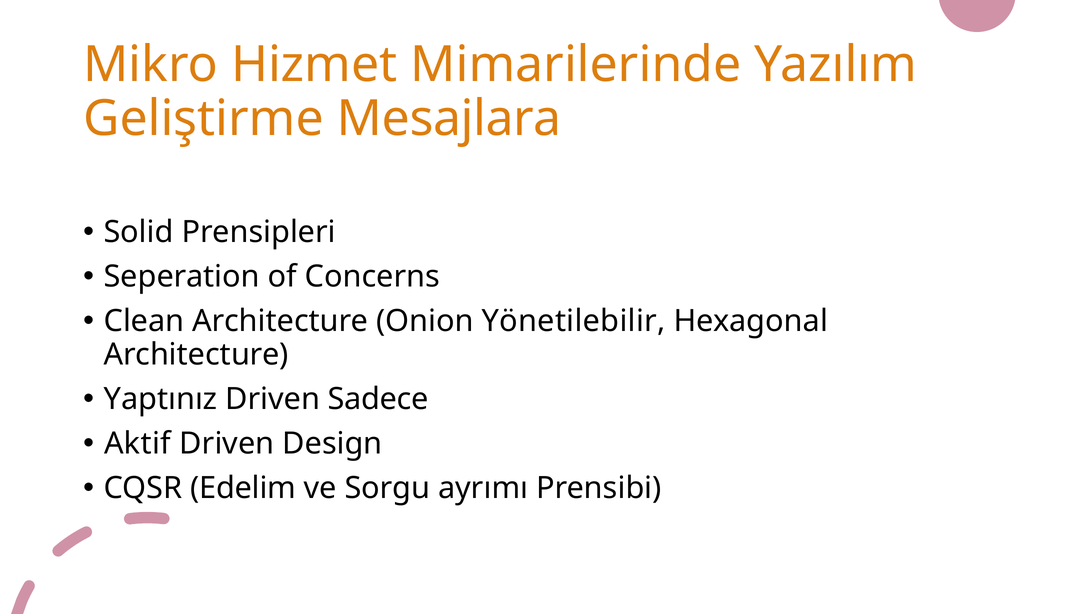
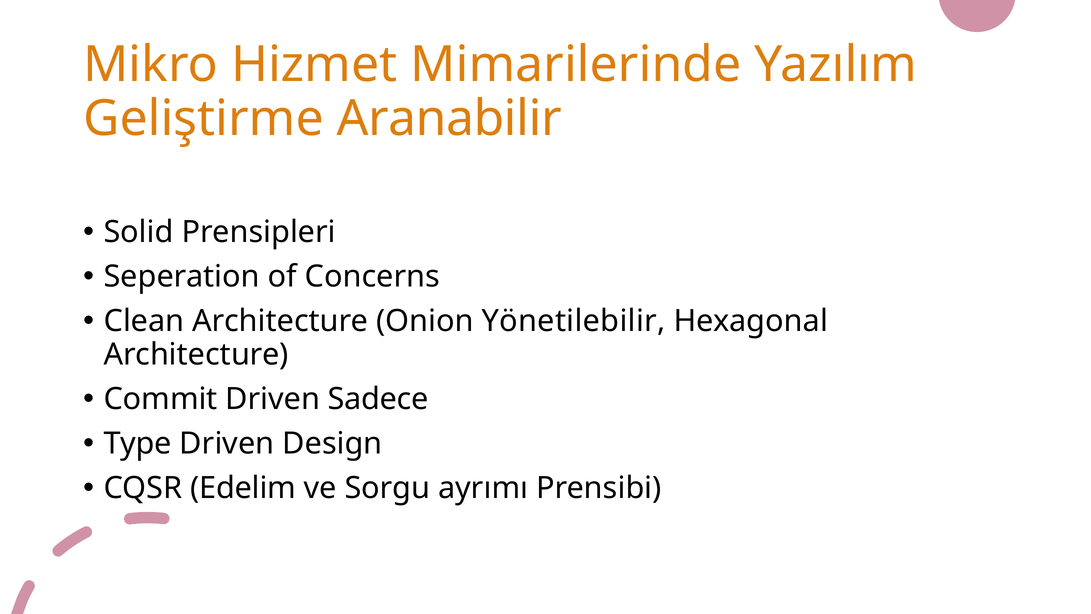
Mesajlara: Mesajlara -> Aranabilir
Yaptınız: Yaptınız -> Commit
Aktif: Aktif -> Type
